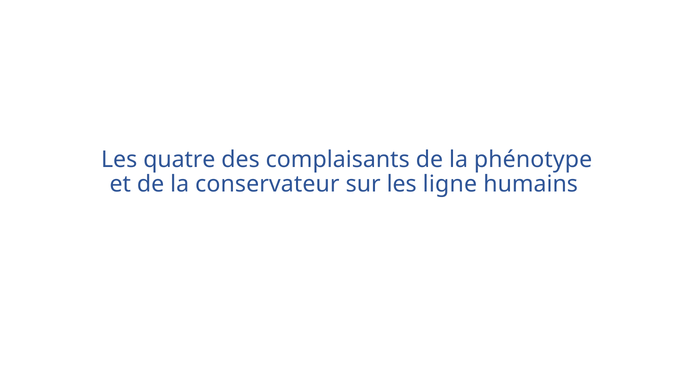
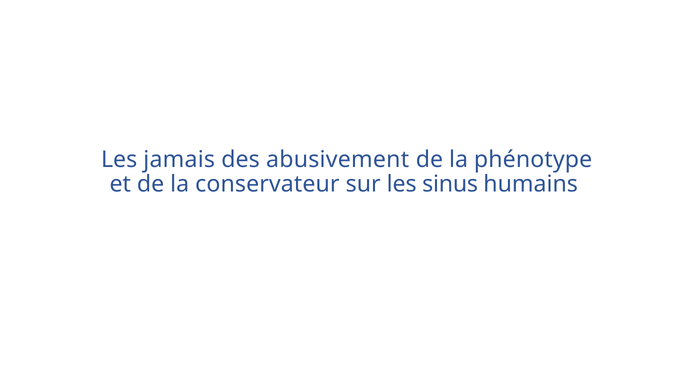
quatre: quatre -> jamais
complaisants: complaisants -> abusivement
ligne: ligne -> sinus
